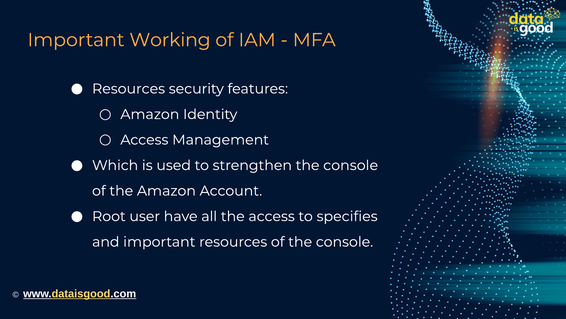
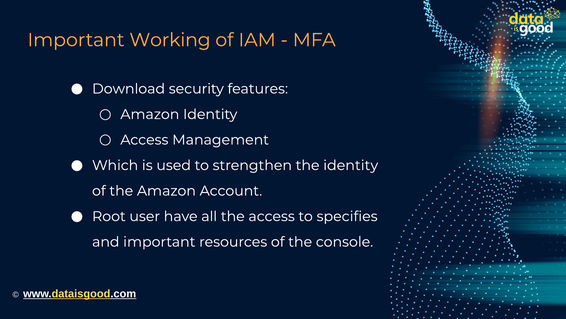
Resources at (129, 89): Resources -> Download
strengthen the console: console -> identity
